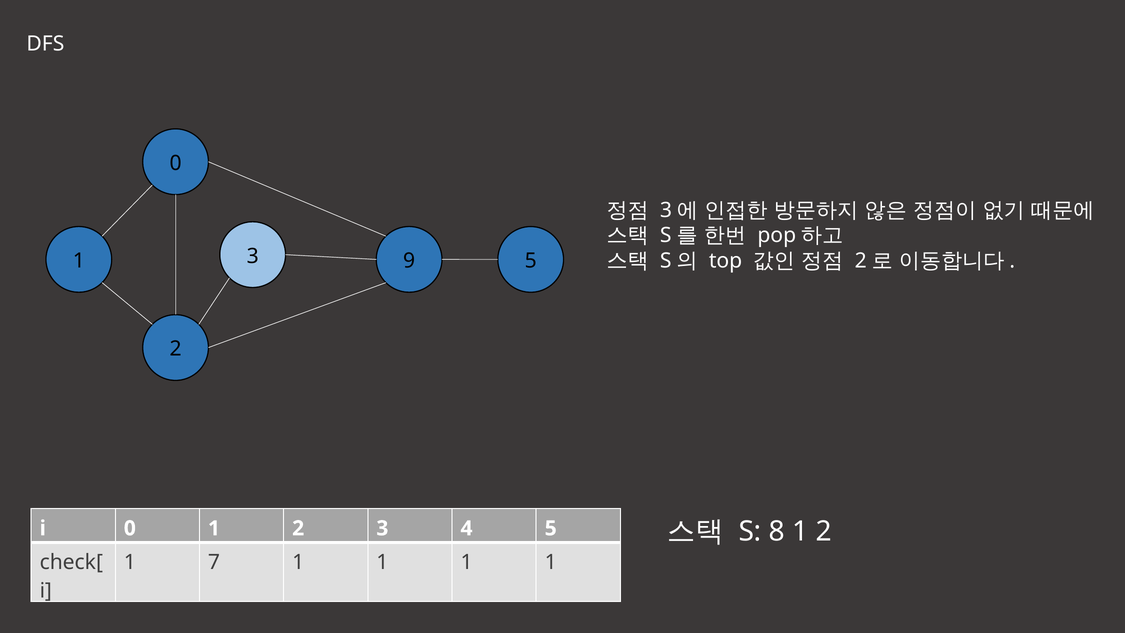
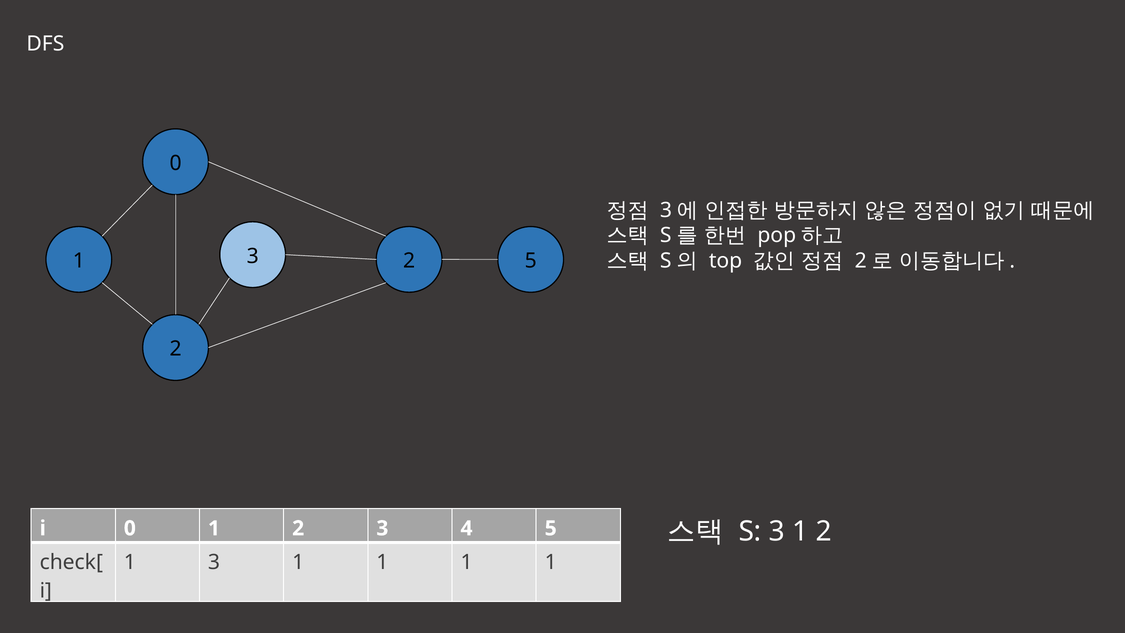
3 9: 9 -> 2
S 8: 8 -> 3
1 7: 7 -> 3
